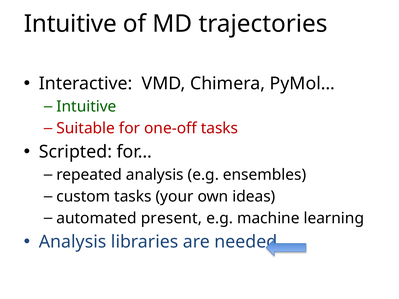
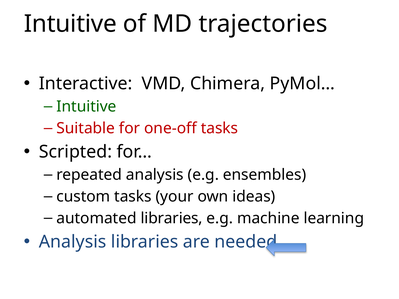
automated present: present -> libraries
